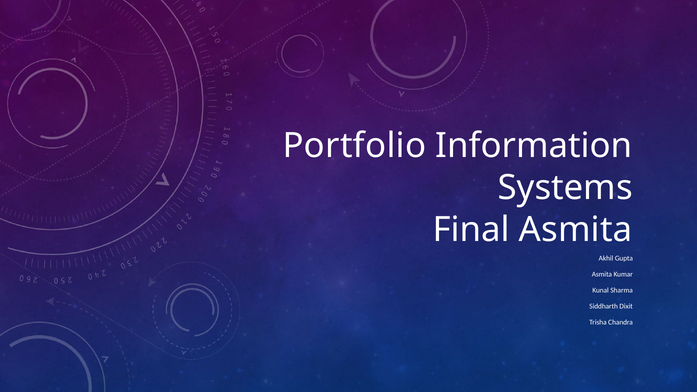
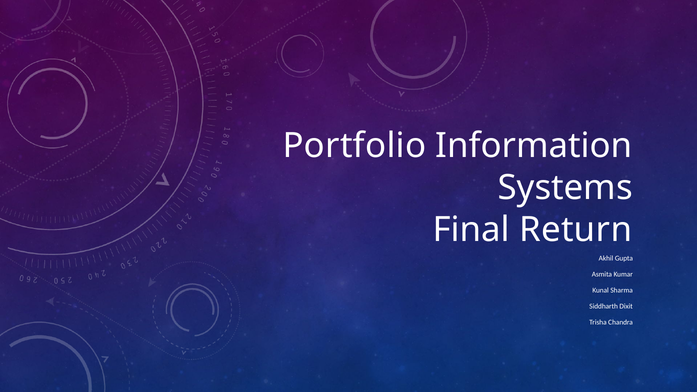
Final Asmita: Asmita -> Return
